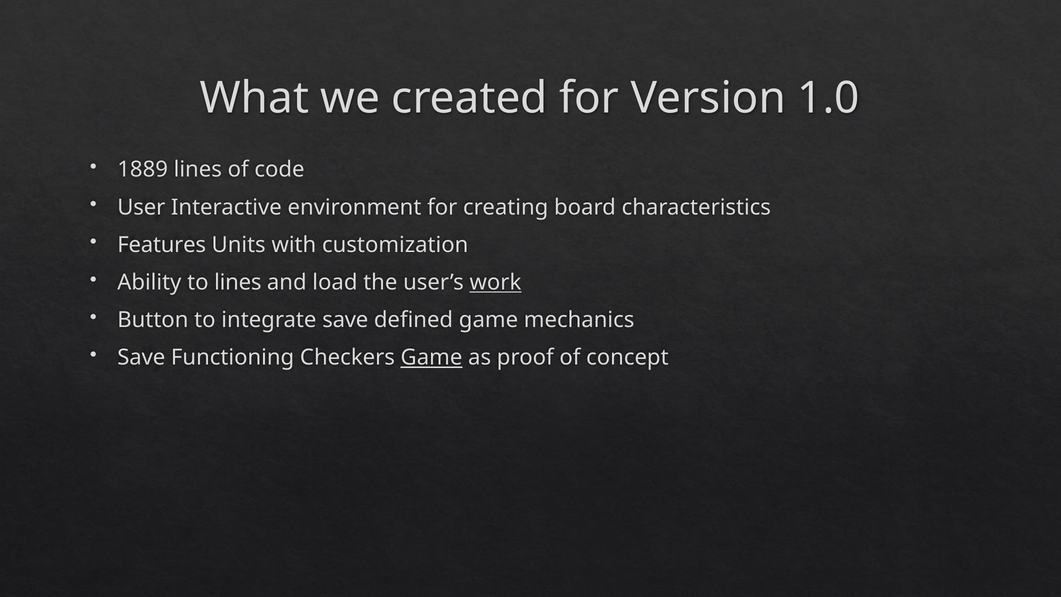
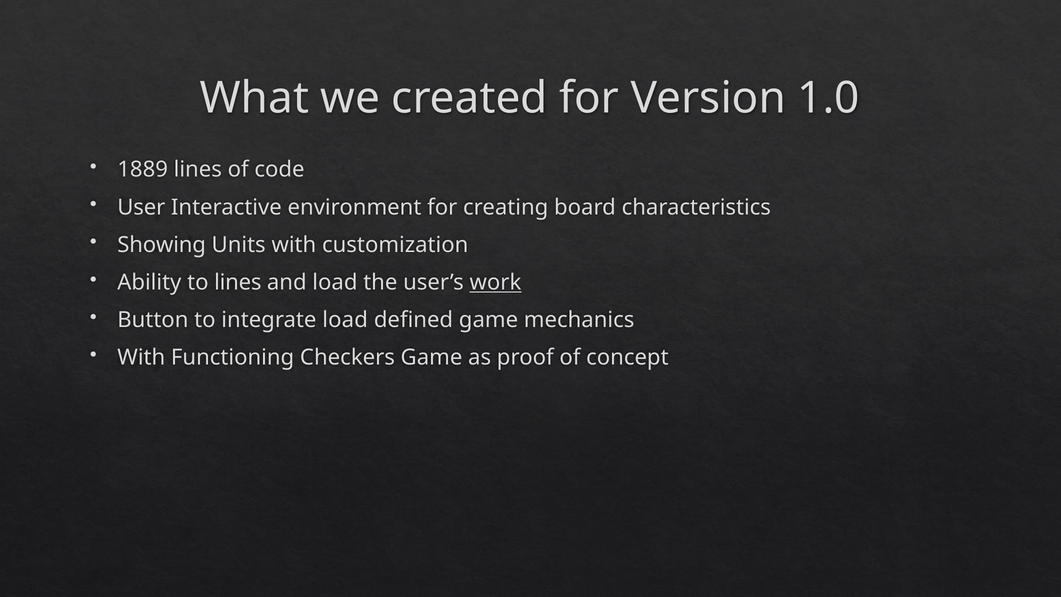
Features: Features -> Showing
integrate save: save -> load
Save at (141, 358): Save -> With
Game at (431, 358) underline: present -> none
